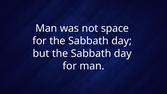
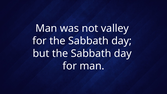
space: space -> valley
